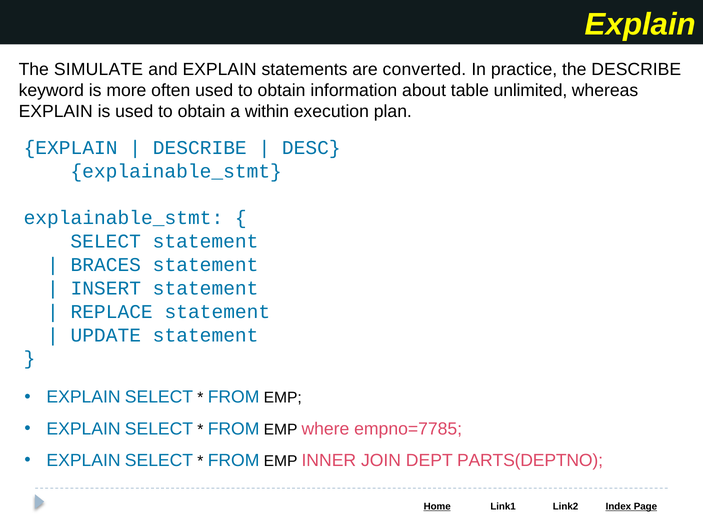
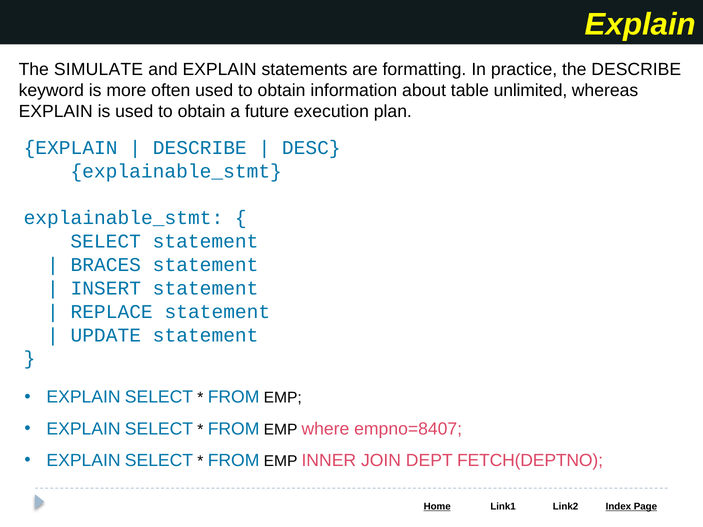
converted: converted -> formatting
within: within -> future
empno=7785: empno=7785 -> empno=8407
PARTS(DEPTNO: PARTS(DEPTNO -> FETCH(DEPTNO
